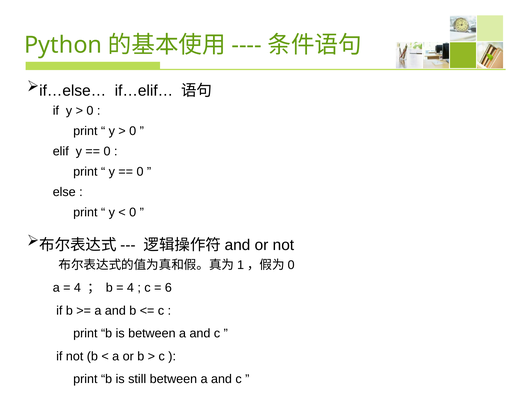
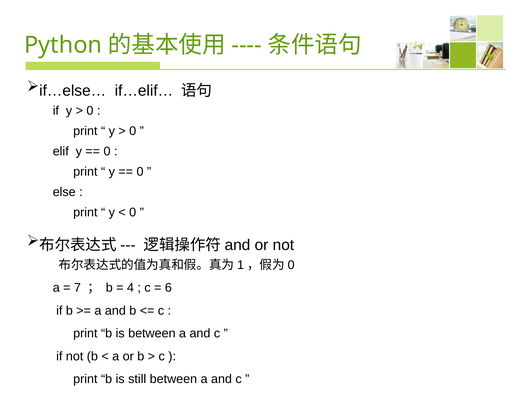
4 at (77, 287): 4 -> 7
